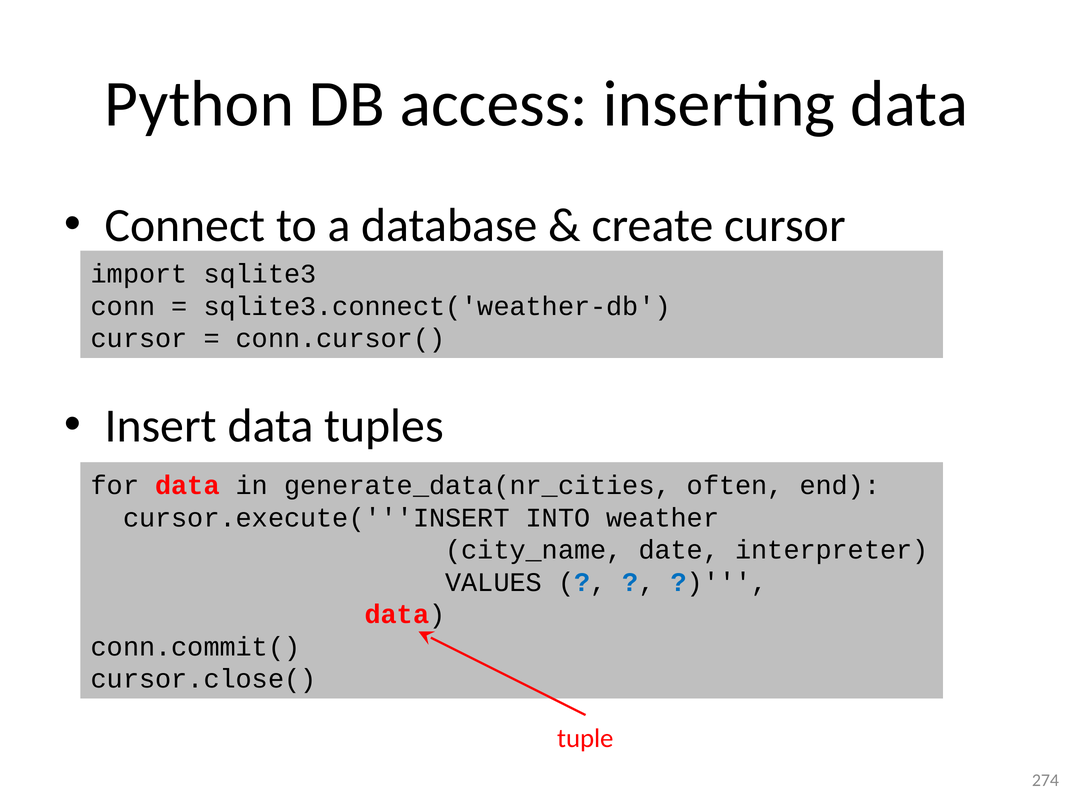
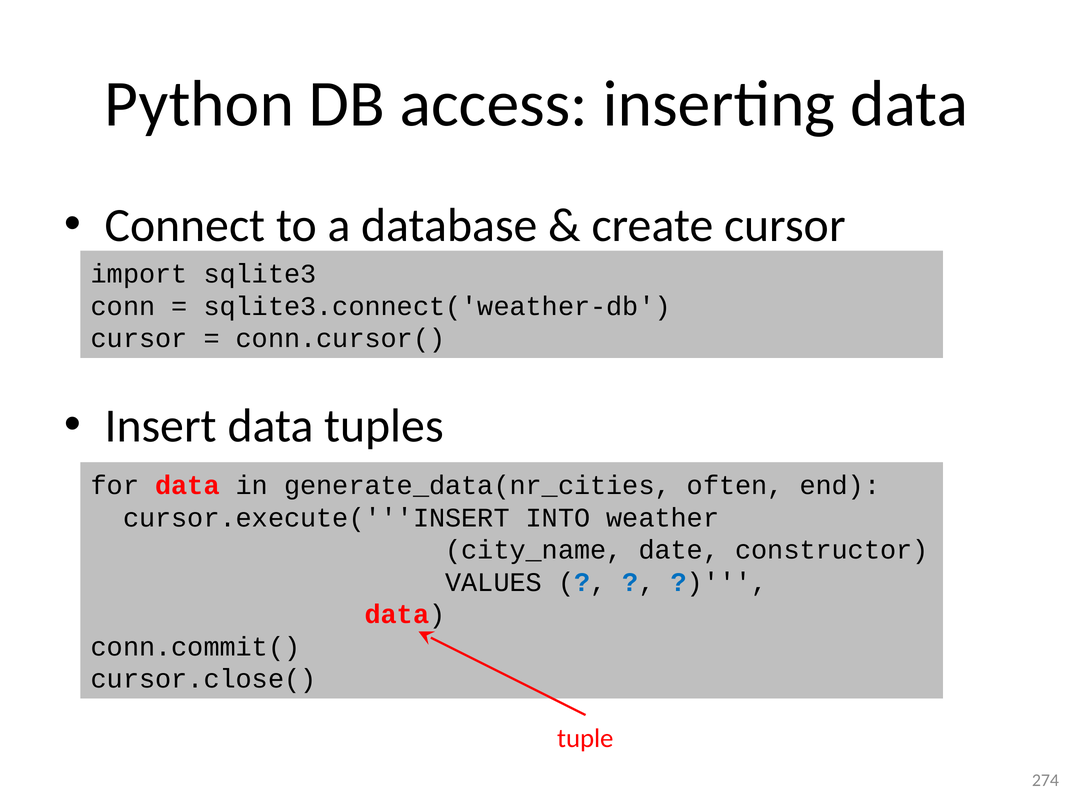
interpreter: interpreter -> constructor
